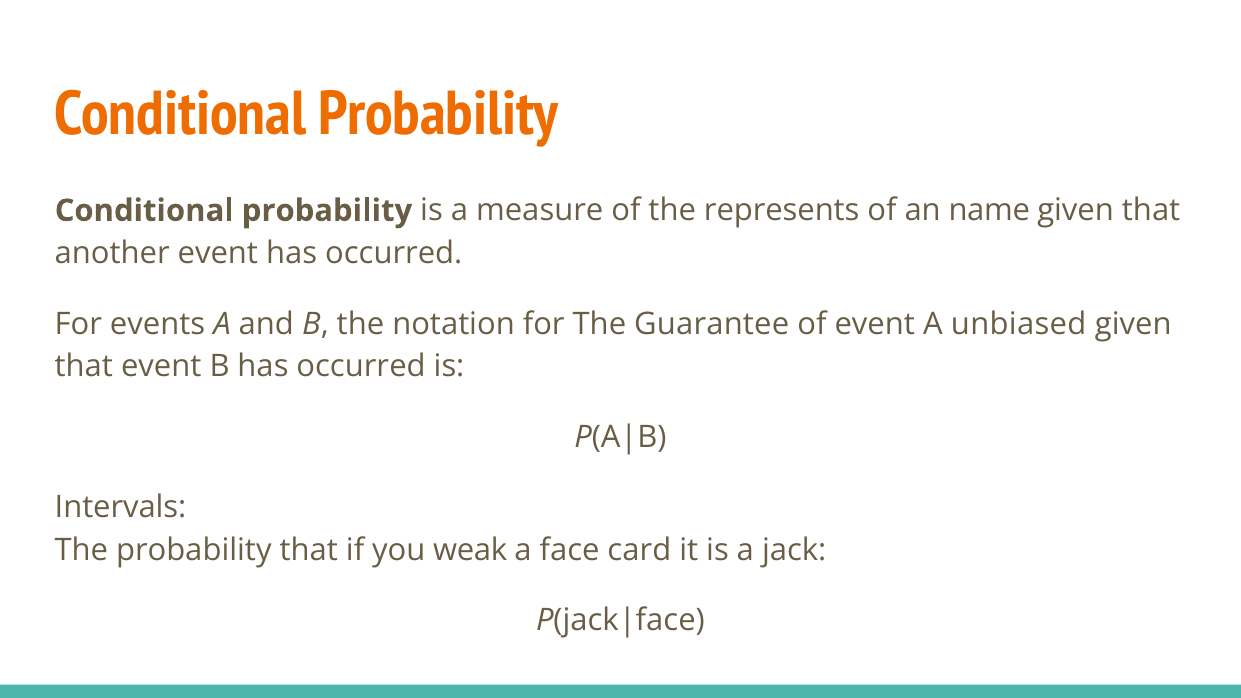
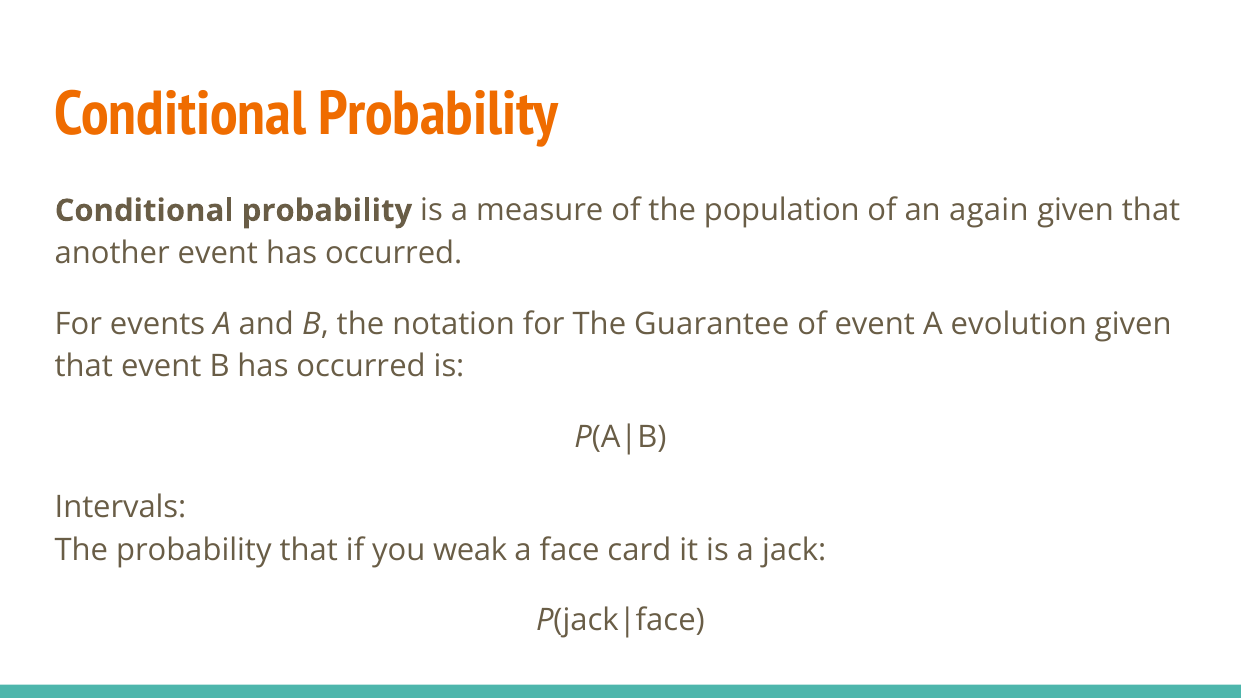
represents: represents -> population
name: name -> again
unbiased: unbiased -> evolution
